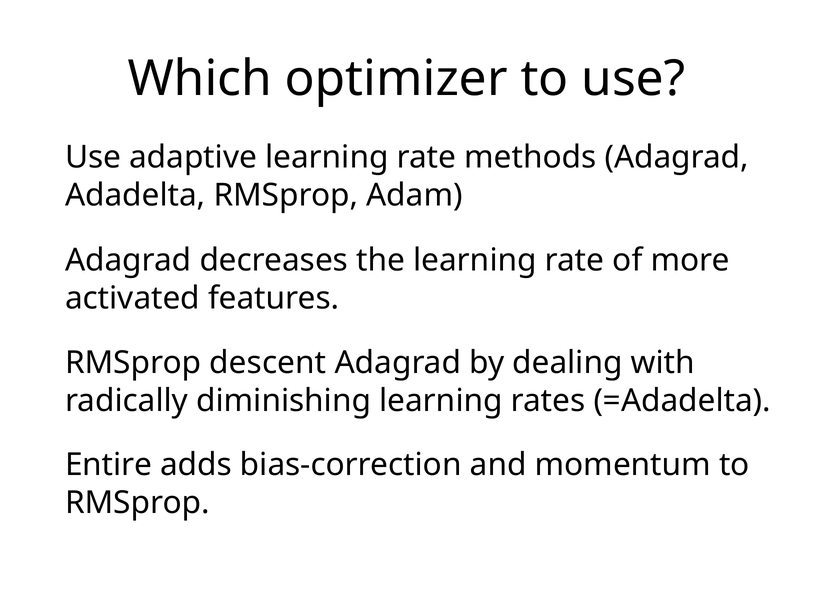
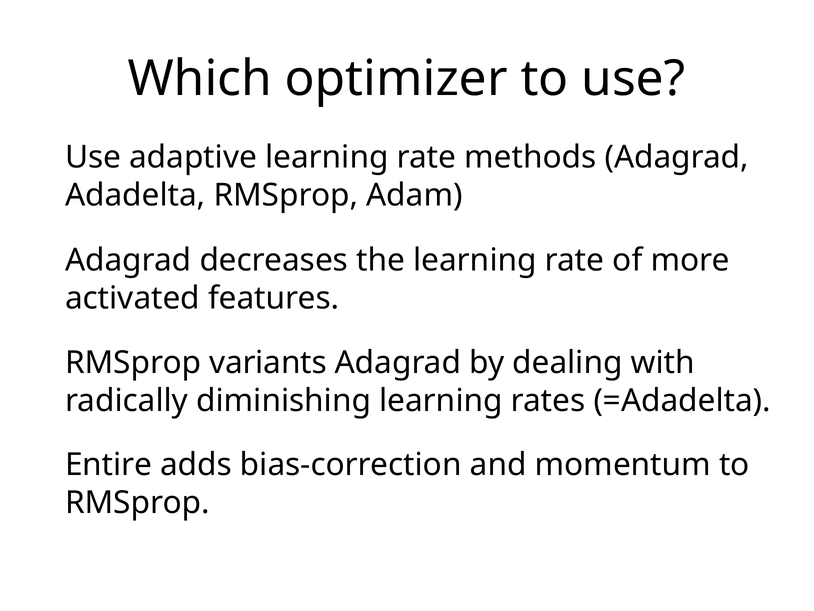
descent: descent -> variants
